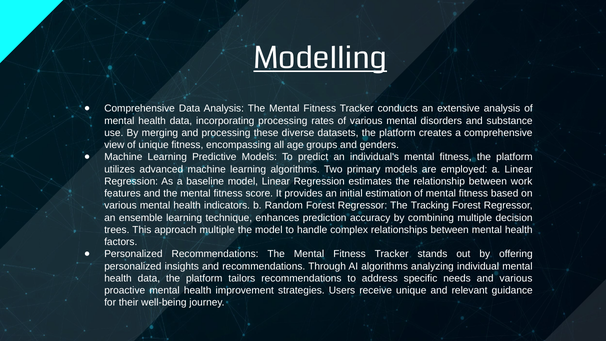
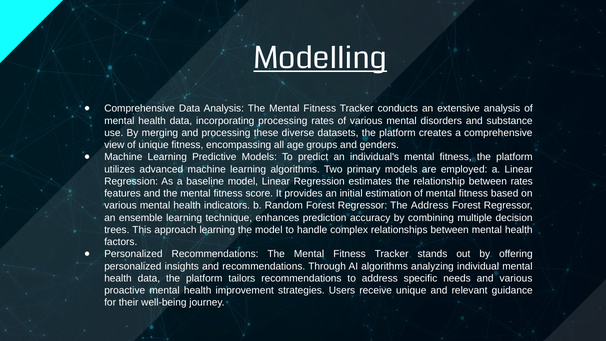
between work: work -> rates
The Tracking: Tracking -> Address
approach multiple: multiple -> learning
